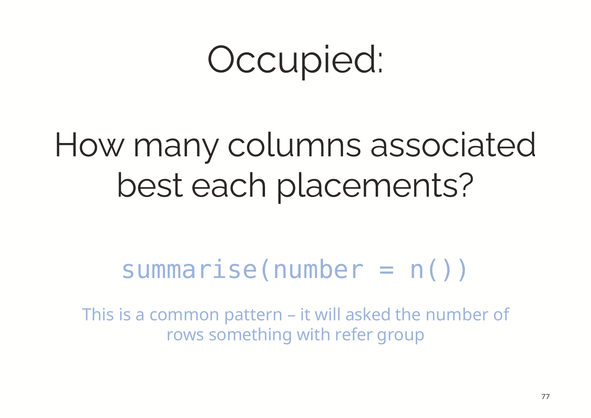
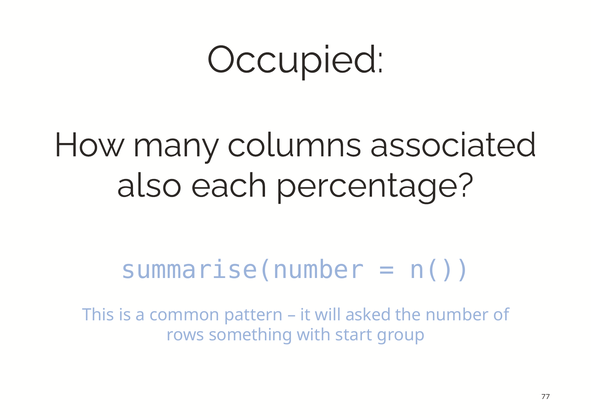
best: best -> also
placements: placements -> percentage
refer: refer -> start
